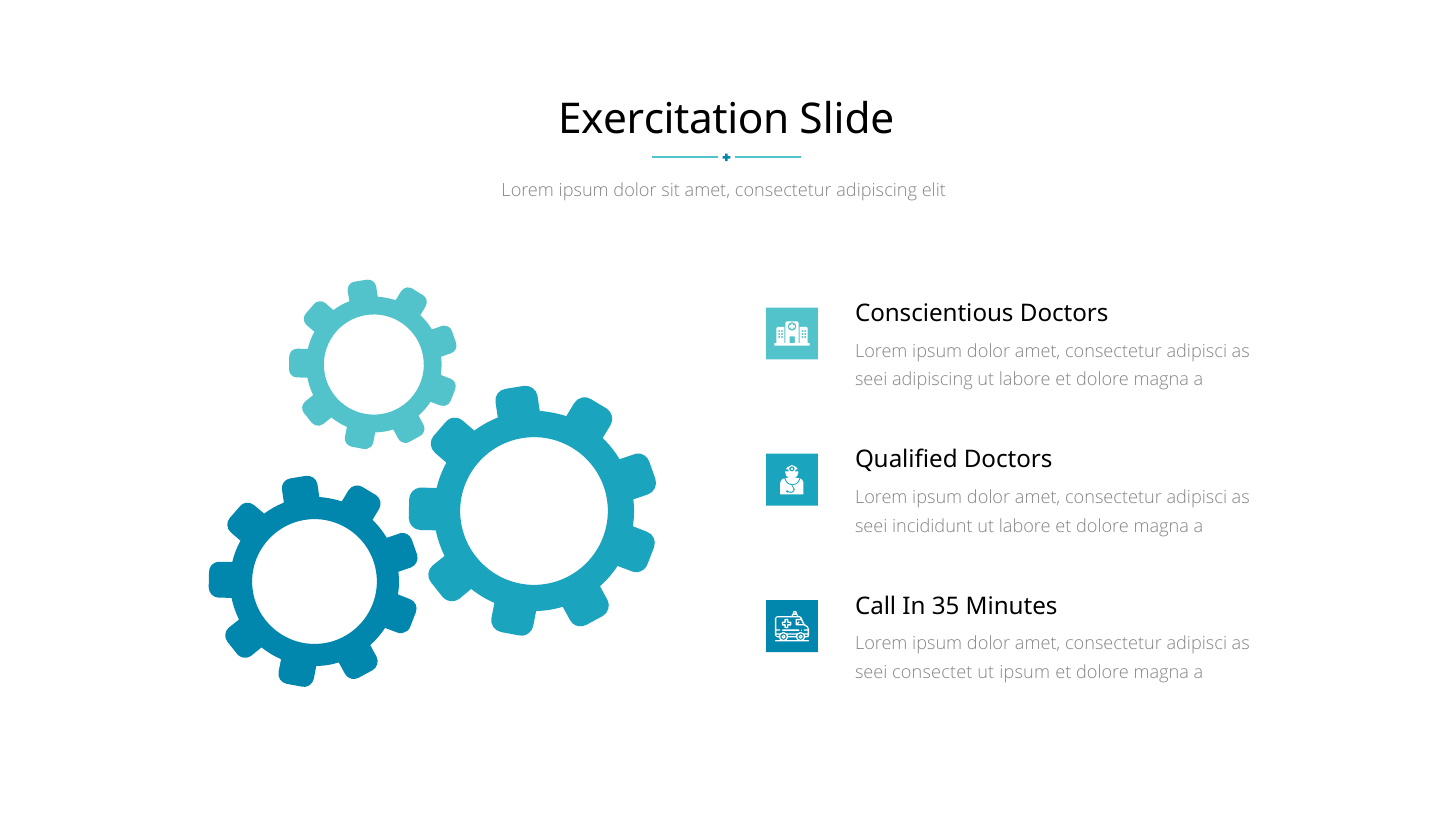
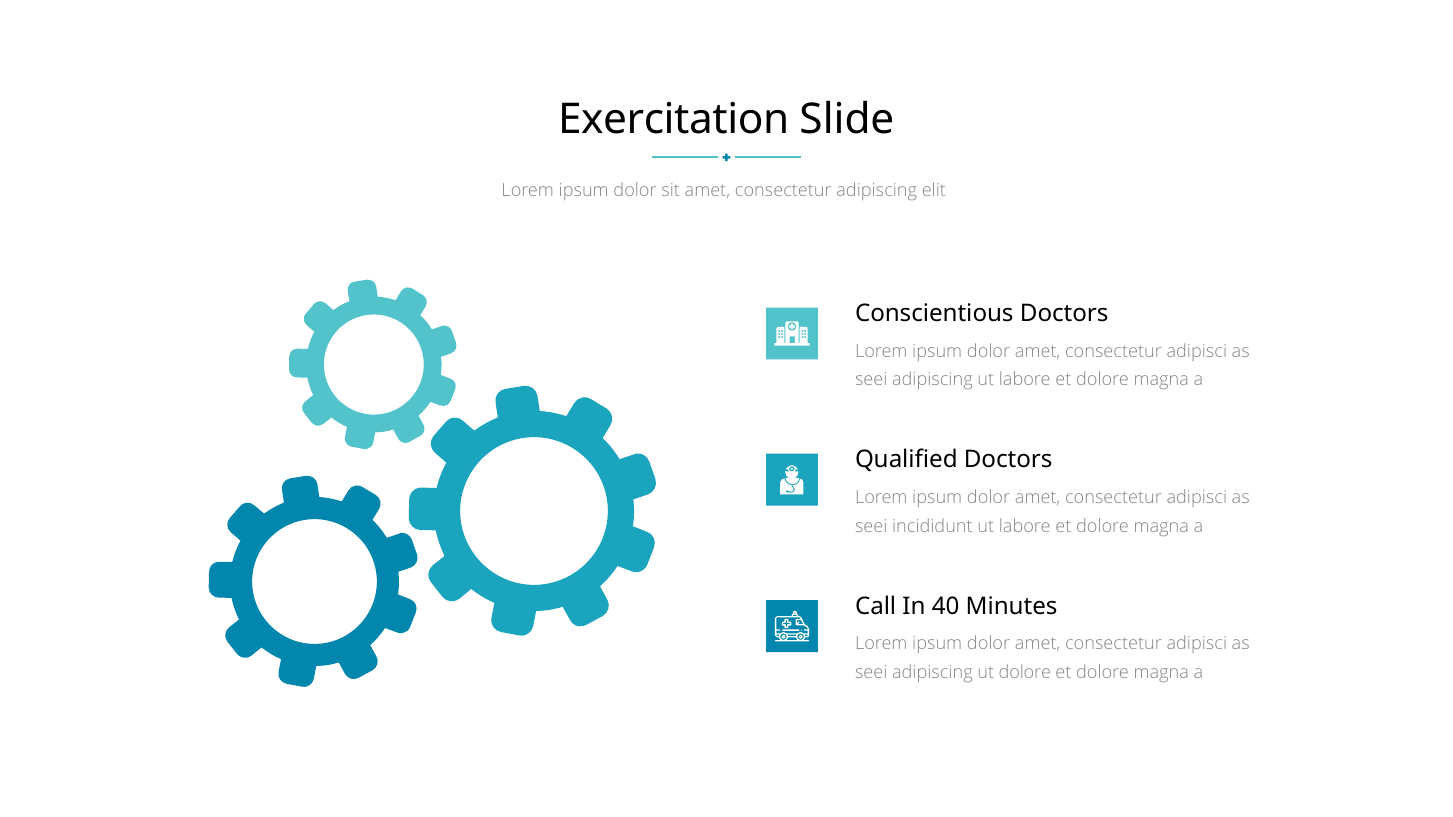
35: 35 -> 40
consectet at (932, 672): consectet -> adipiscing
ut ipsum: ipsum -> dolore
